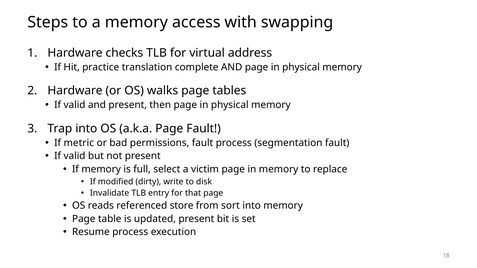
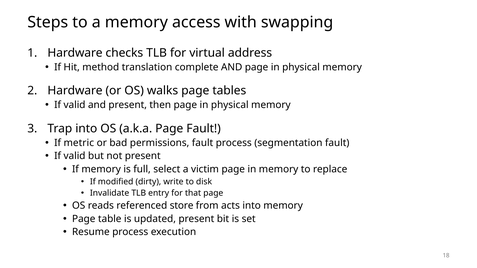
practice: practice -> method
sort: sort -> acts
